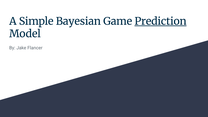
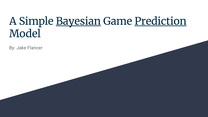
Bayesian underline: none -> present
